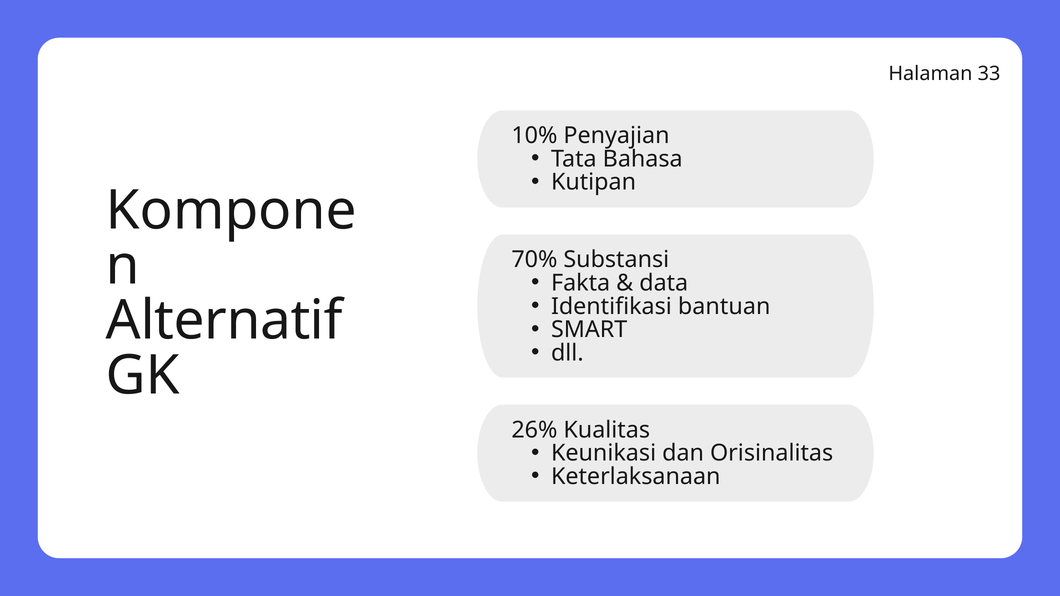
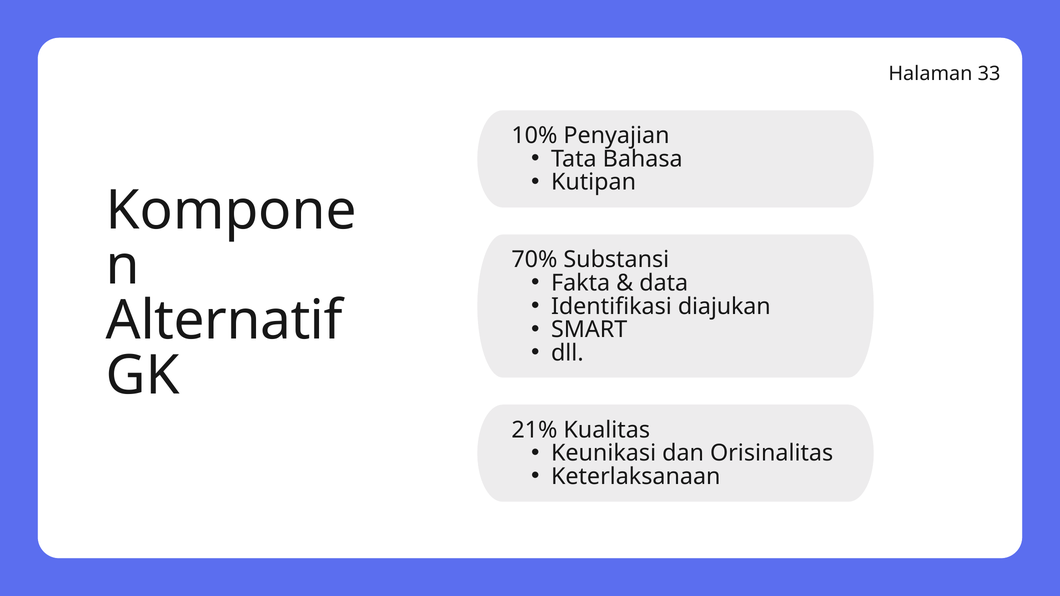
bantuan: bantuan -> diajukan
26%: 26% -> 21%
